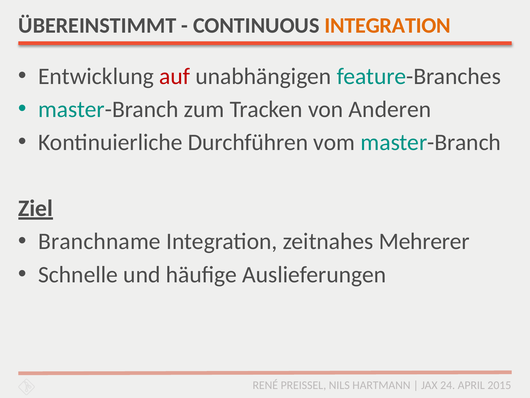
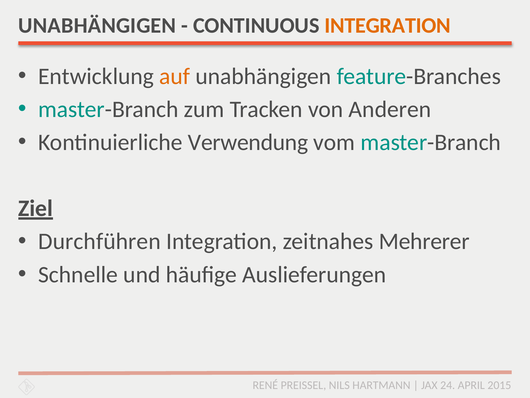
ÜBEREINSTIMMT at (97, 26): ÜBEREINSTIMMT -> UNABHÄNGIGEN
auf colour: red -> orange
Durchführen: Durchführen -> Verwendung
Branchname: Branchname -> Durchführen
